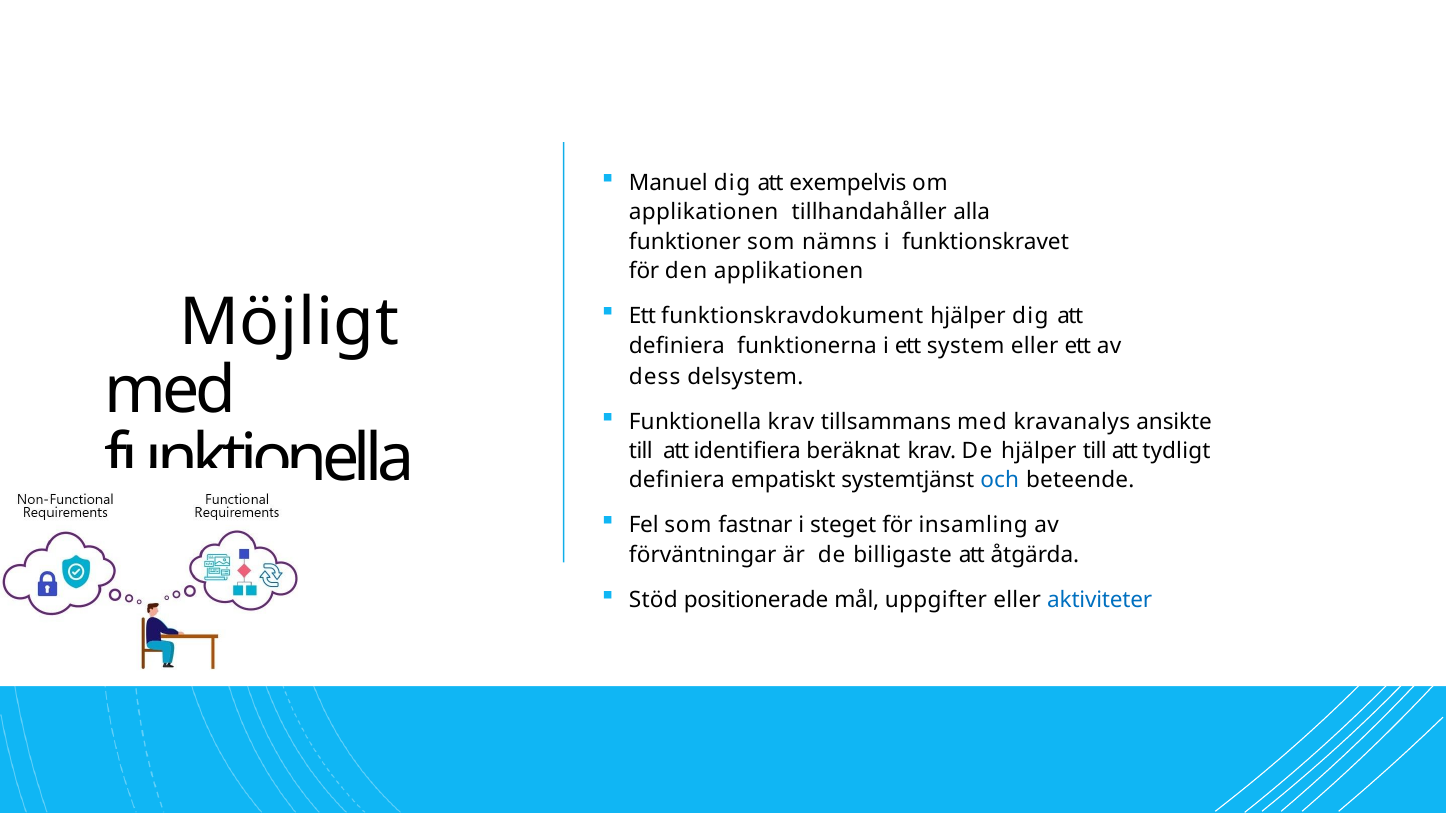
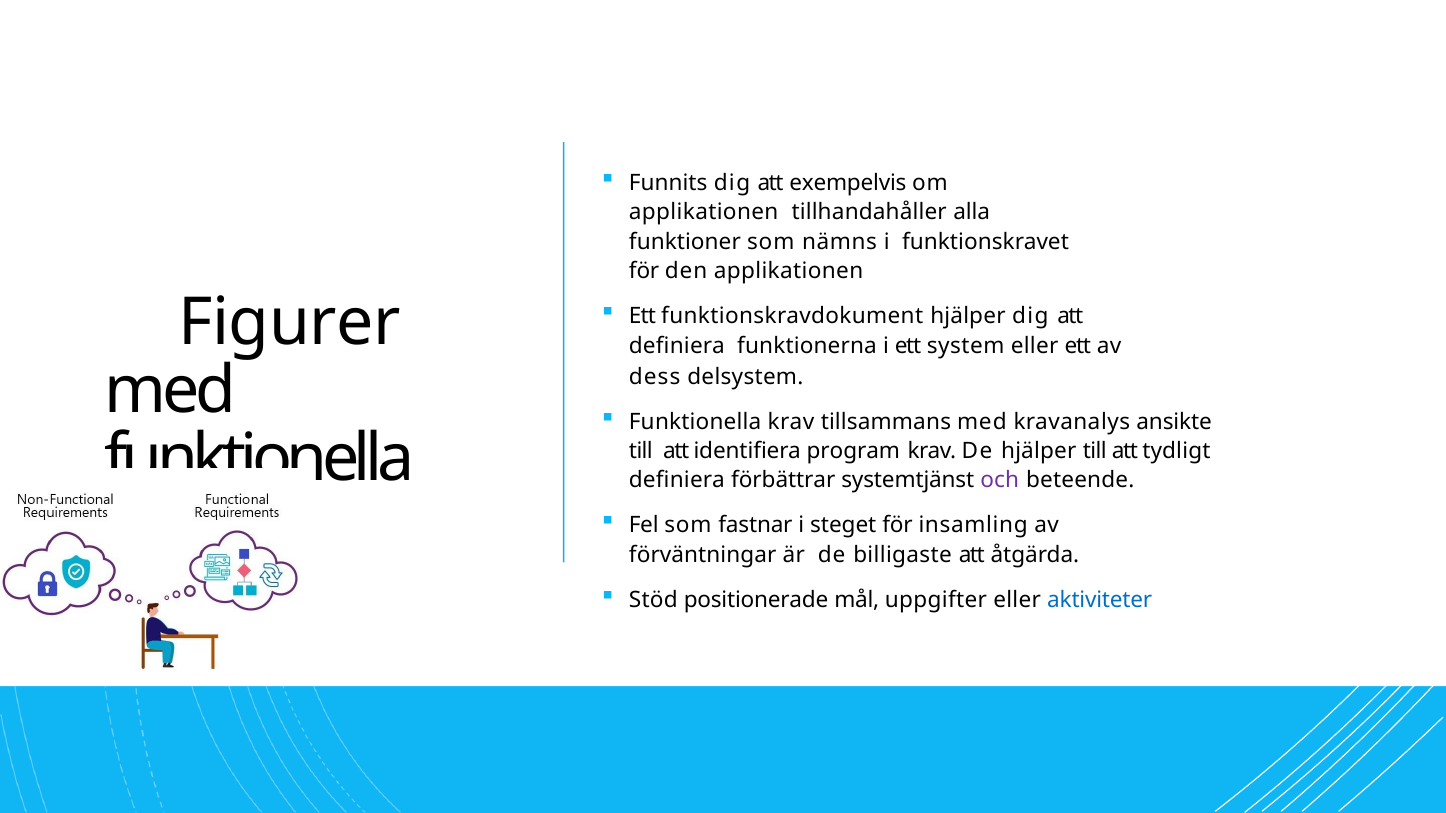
Manuel: Manuel -> Funnits
Möjligt: Möjligt -> Figurer
beräknat: beräknat -> program
empatiskt: empatiskt -> förbättrar
och colour: blue -> purple
